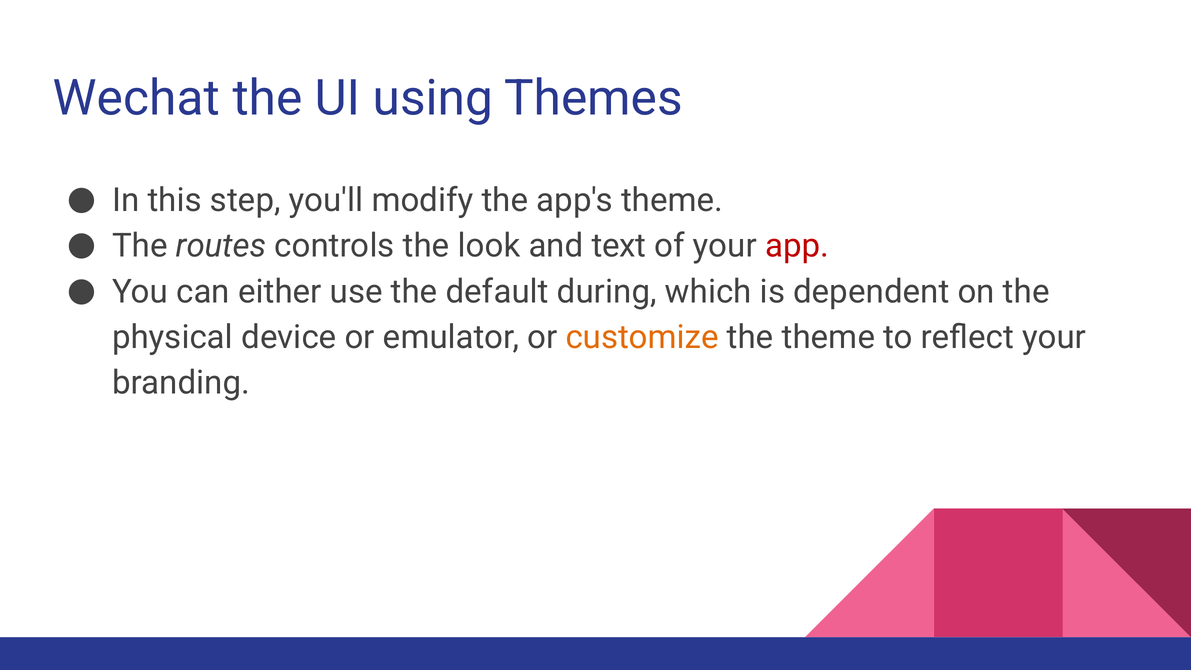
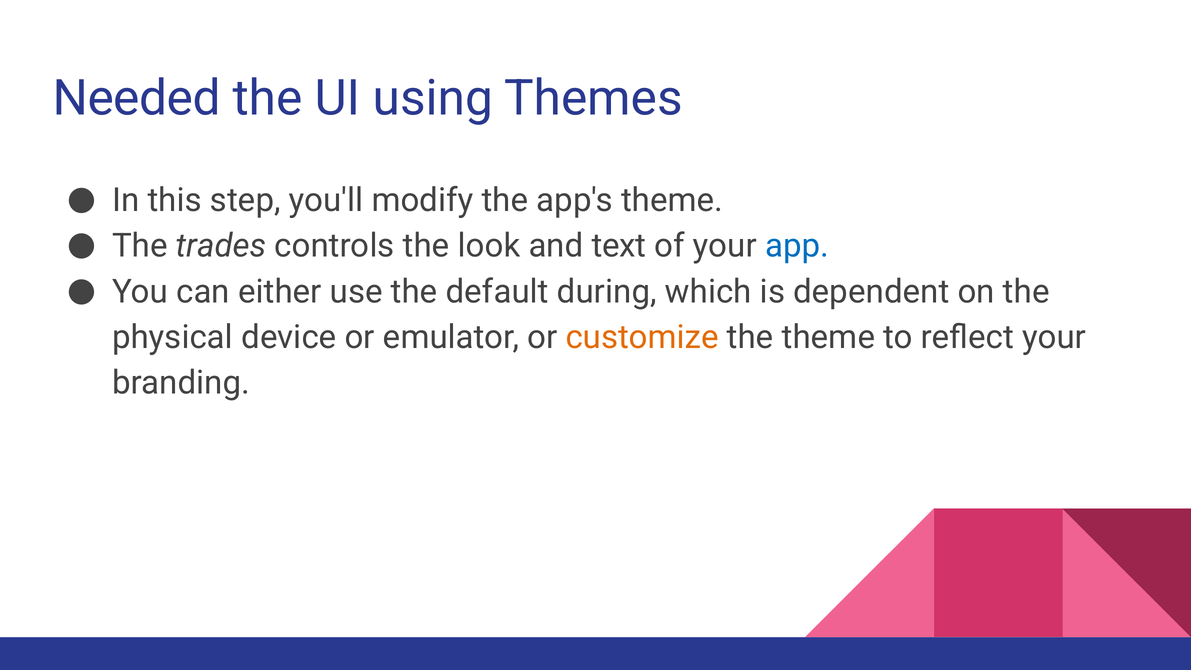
Wechat: Wechat -> Needed
routes: routes -> trades
app colour: red -> blue
